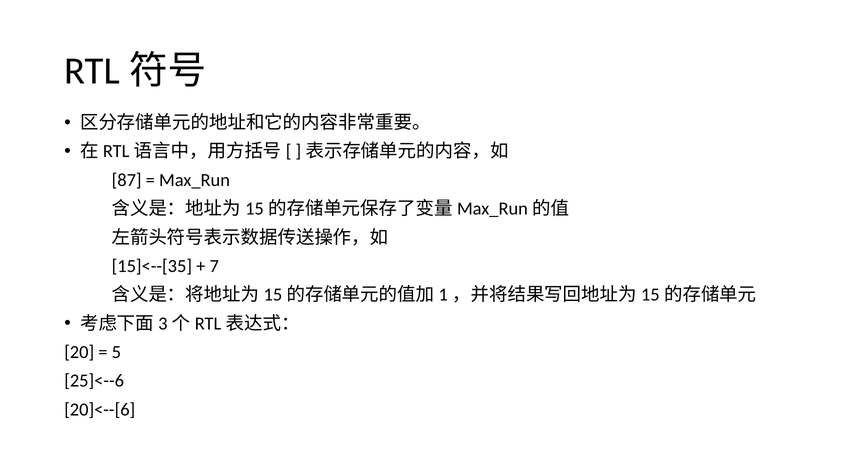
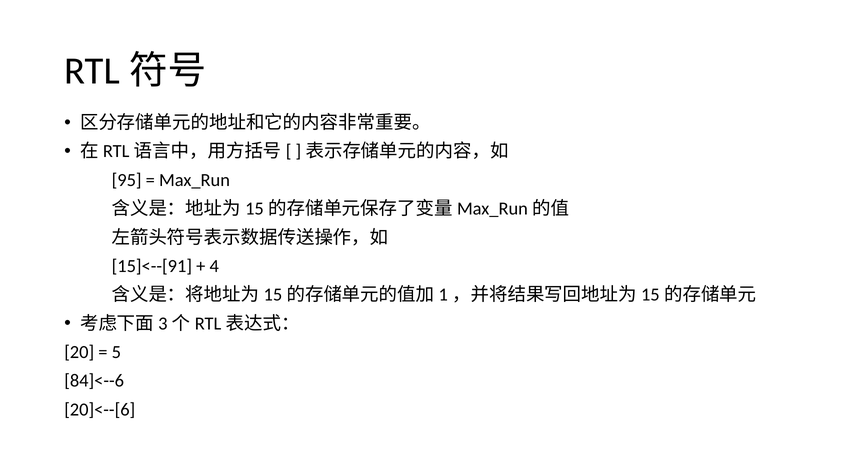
87: 87 -> 95
15]<--[35: 15]<--[35 -> 15]<--[91
7: 7 -> 4
25]<--6: 25]<--6 -> 84]<--6
